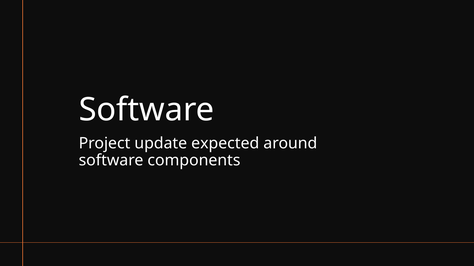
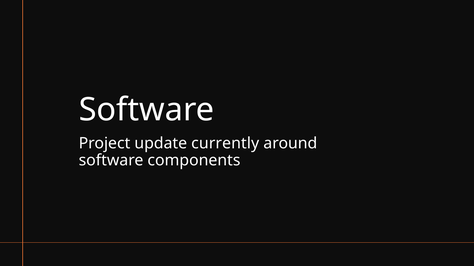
expected: expected -> currently
